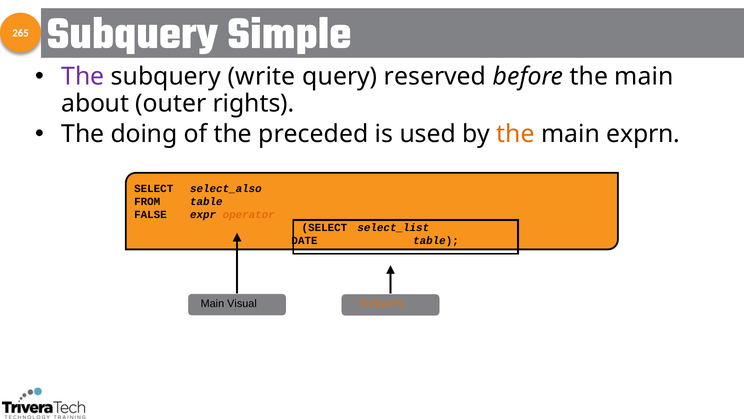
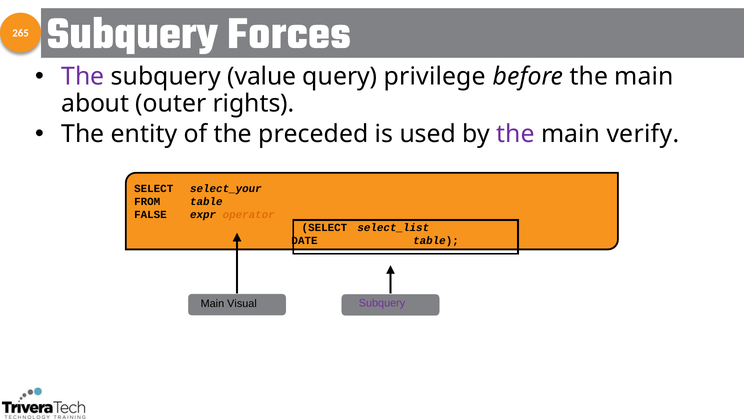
Simple: Simple -> Forces
write: write -> value
reserved: reserved -> privilege
doing: doing -> entity
the at (515, 134) colour: orange -> purple
exprn: exprn -> verify
select_also: select_also -> select_your
Subquery at (382, 303) colour: orange -> purple
